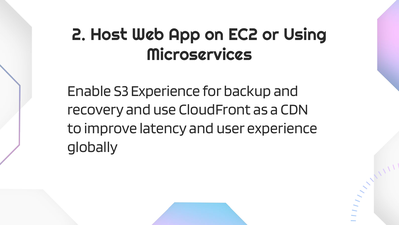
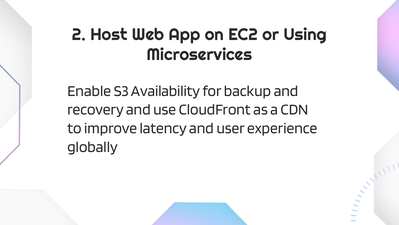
S3 Experience: Experience -> Availability
